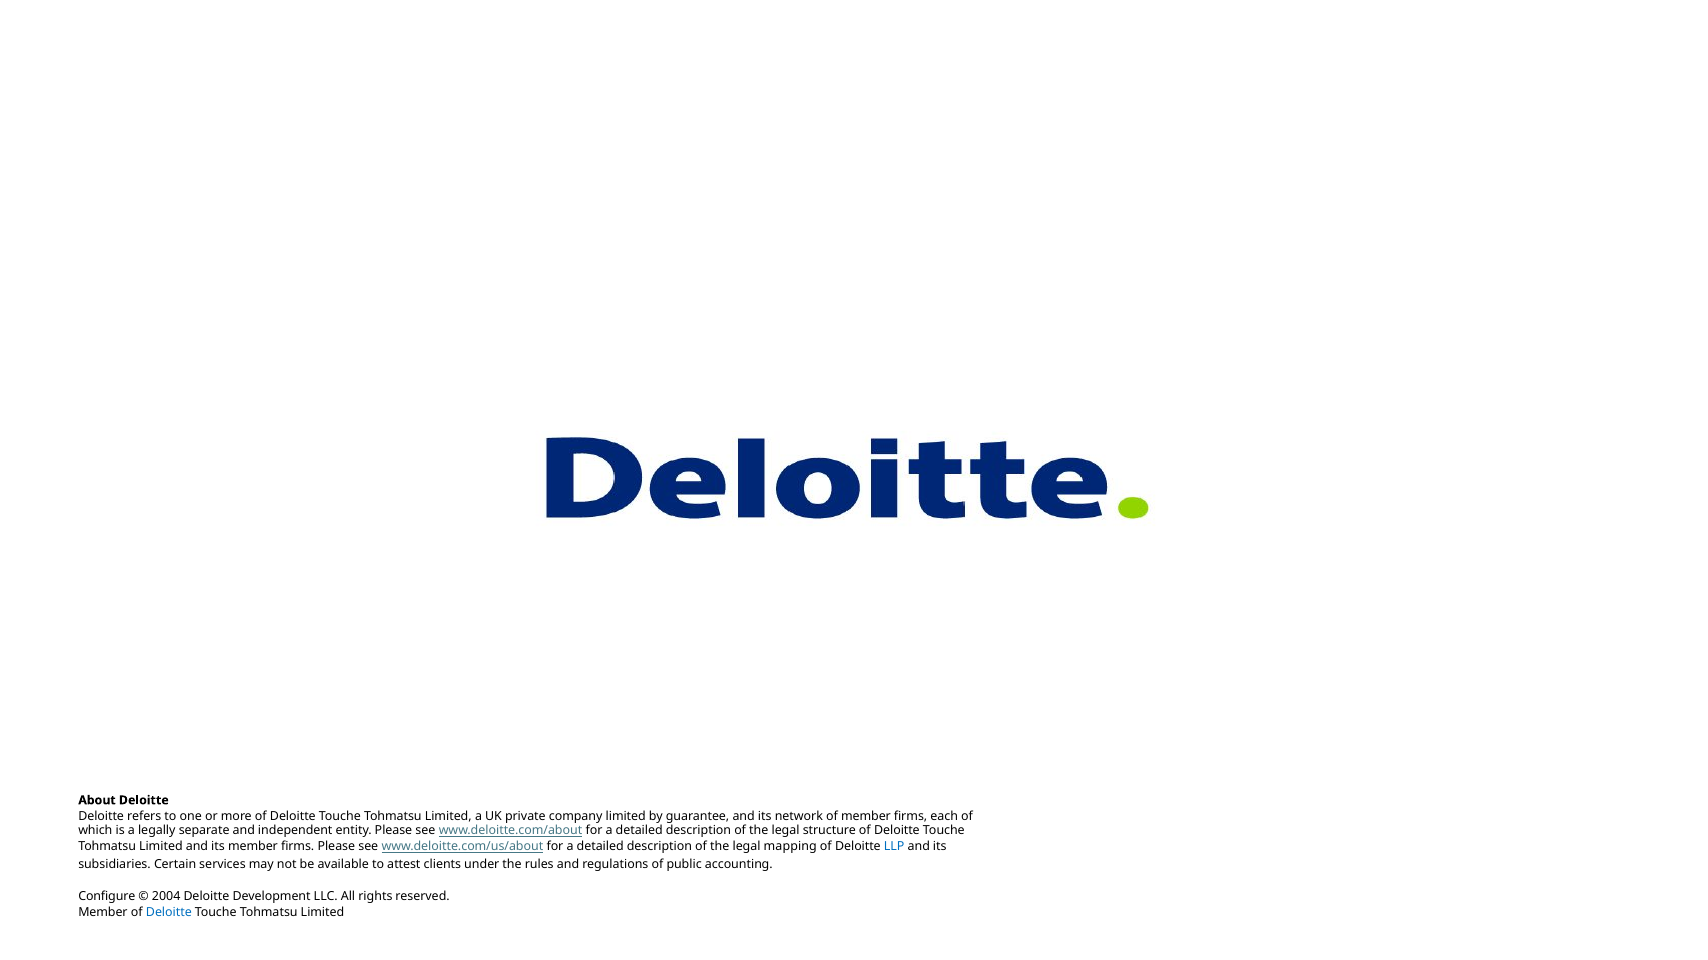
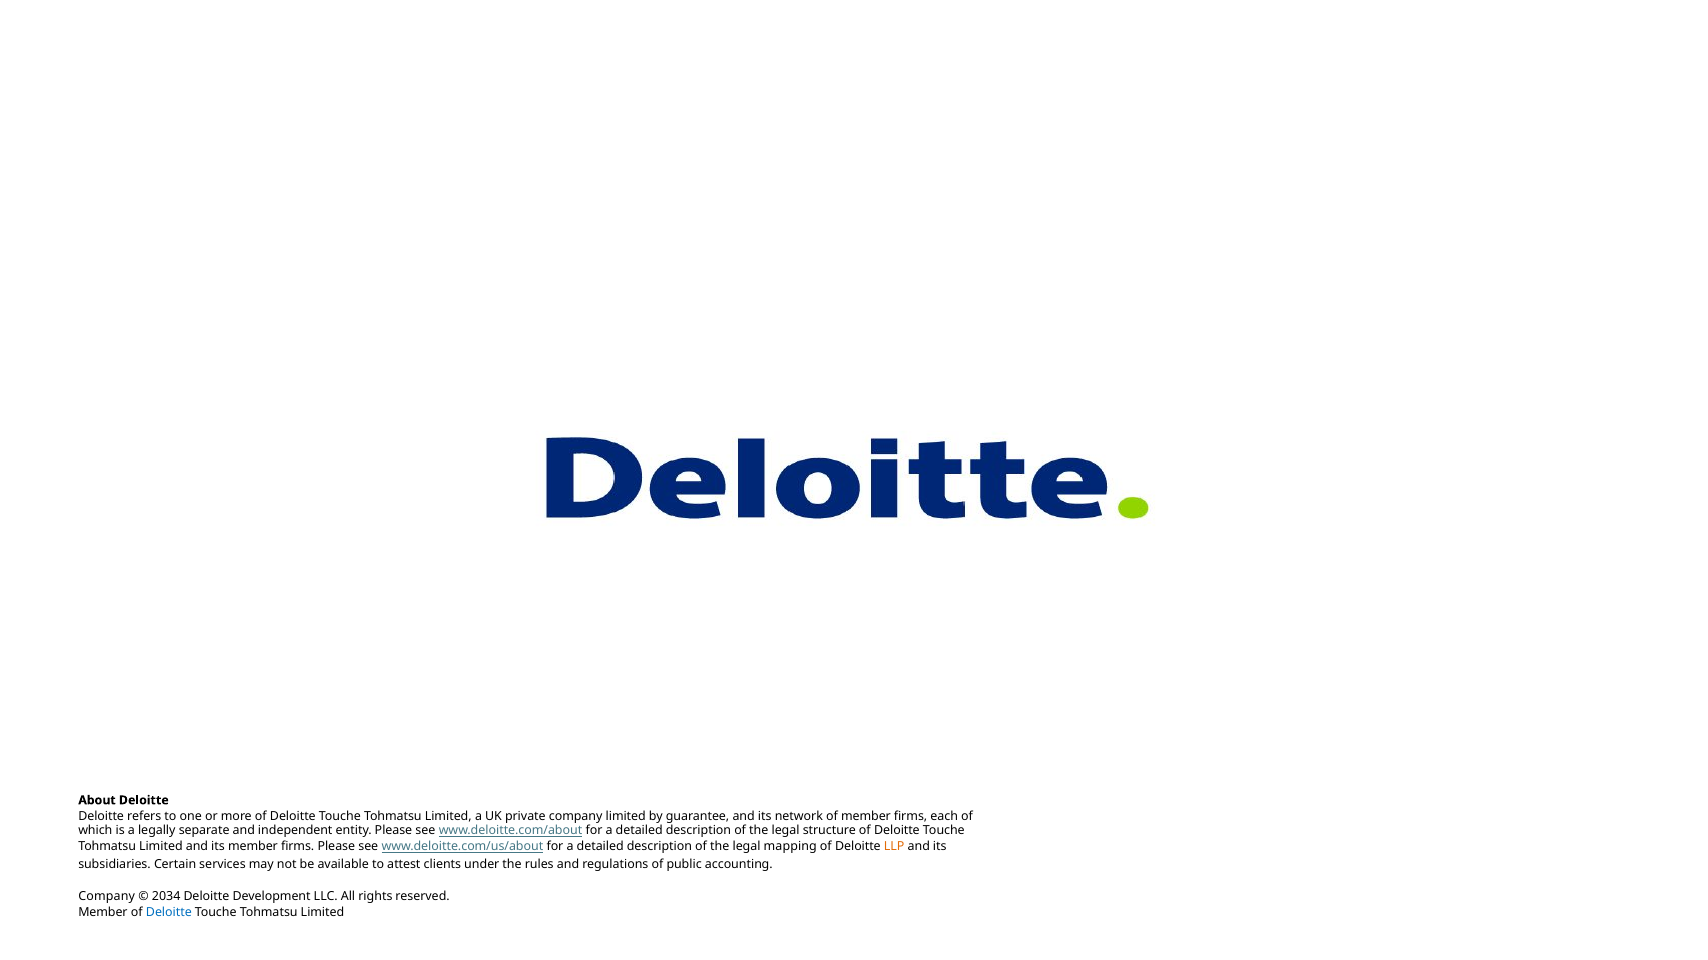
LLP colour: blue -> orange
Configure at (107, 897): Configure -> Company
2004: 2004 -> 2034
